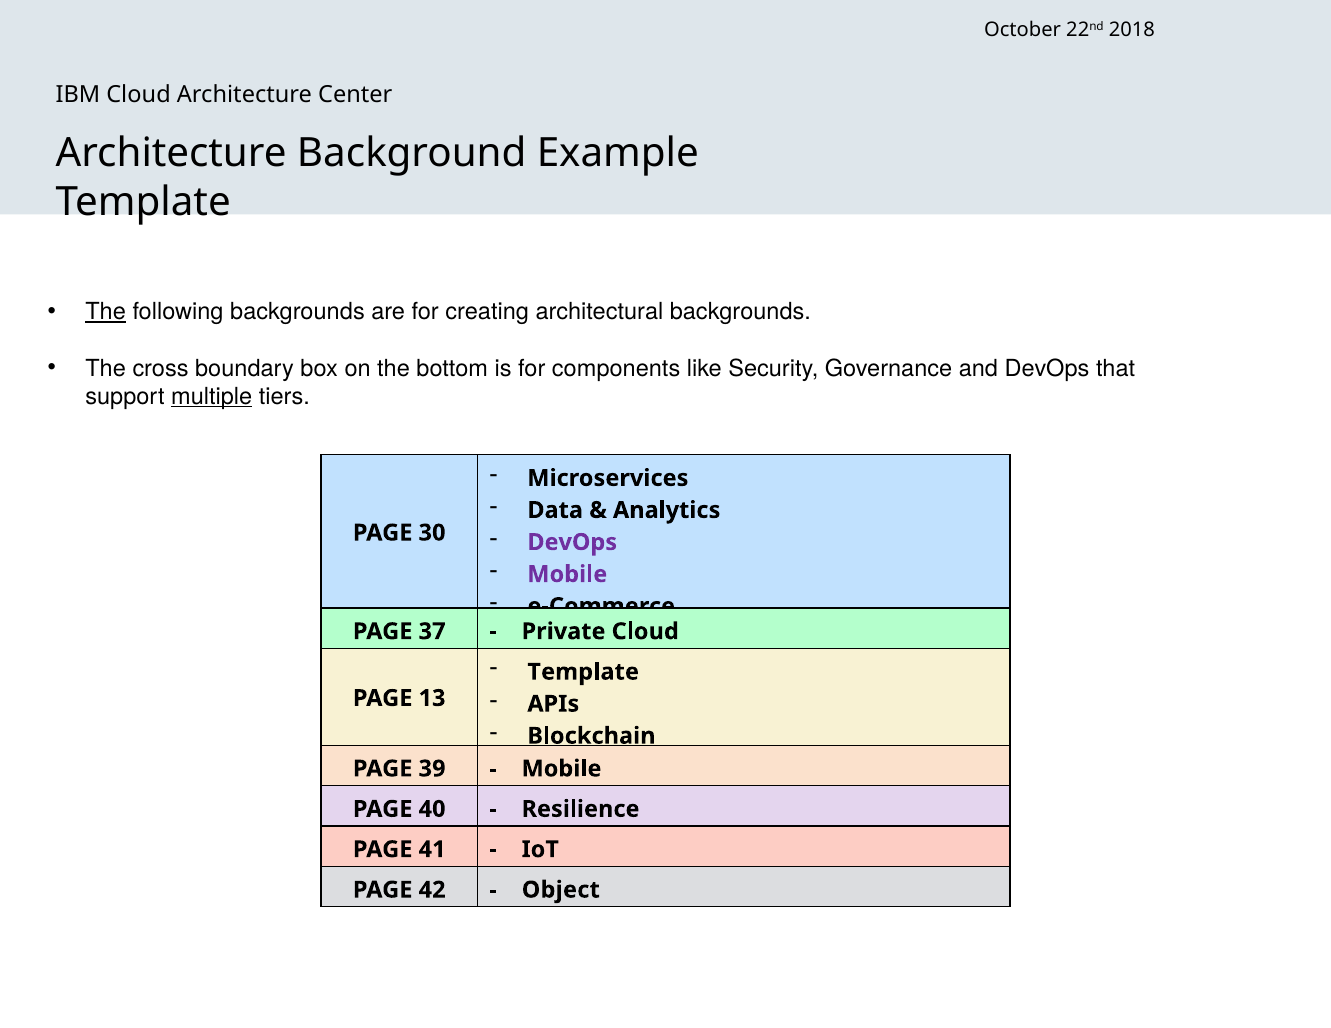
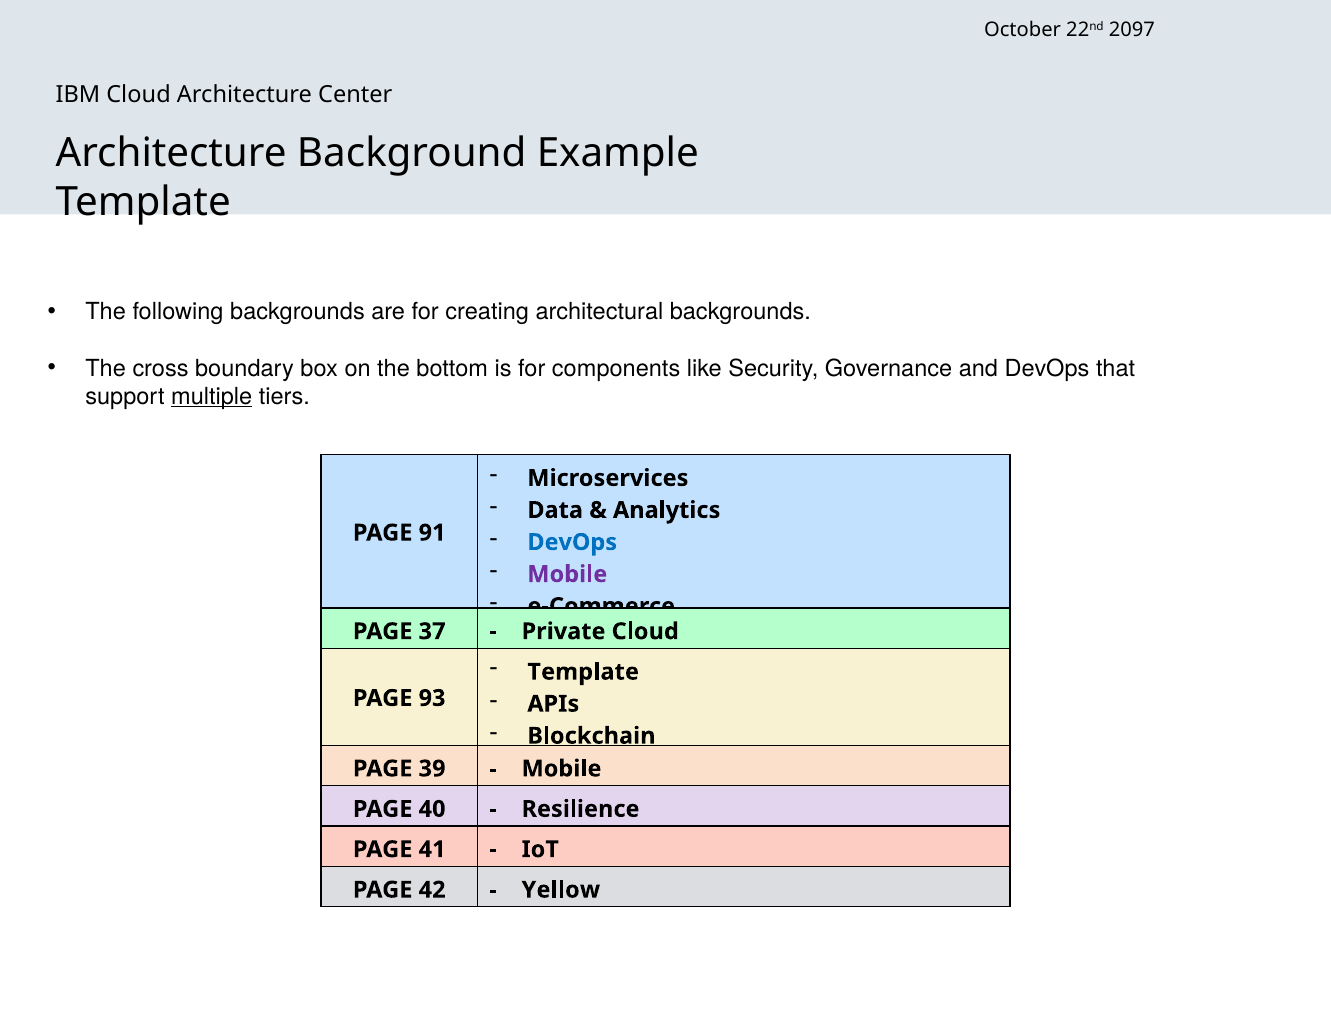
2018: 2018 -> 2097
The at (106, 312) underline: present -> none
30: 30 -> 91
DevOps at (572, 542) colour: purple -> blue
13: 13 -> 93
Object: Object -> Yellow
